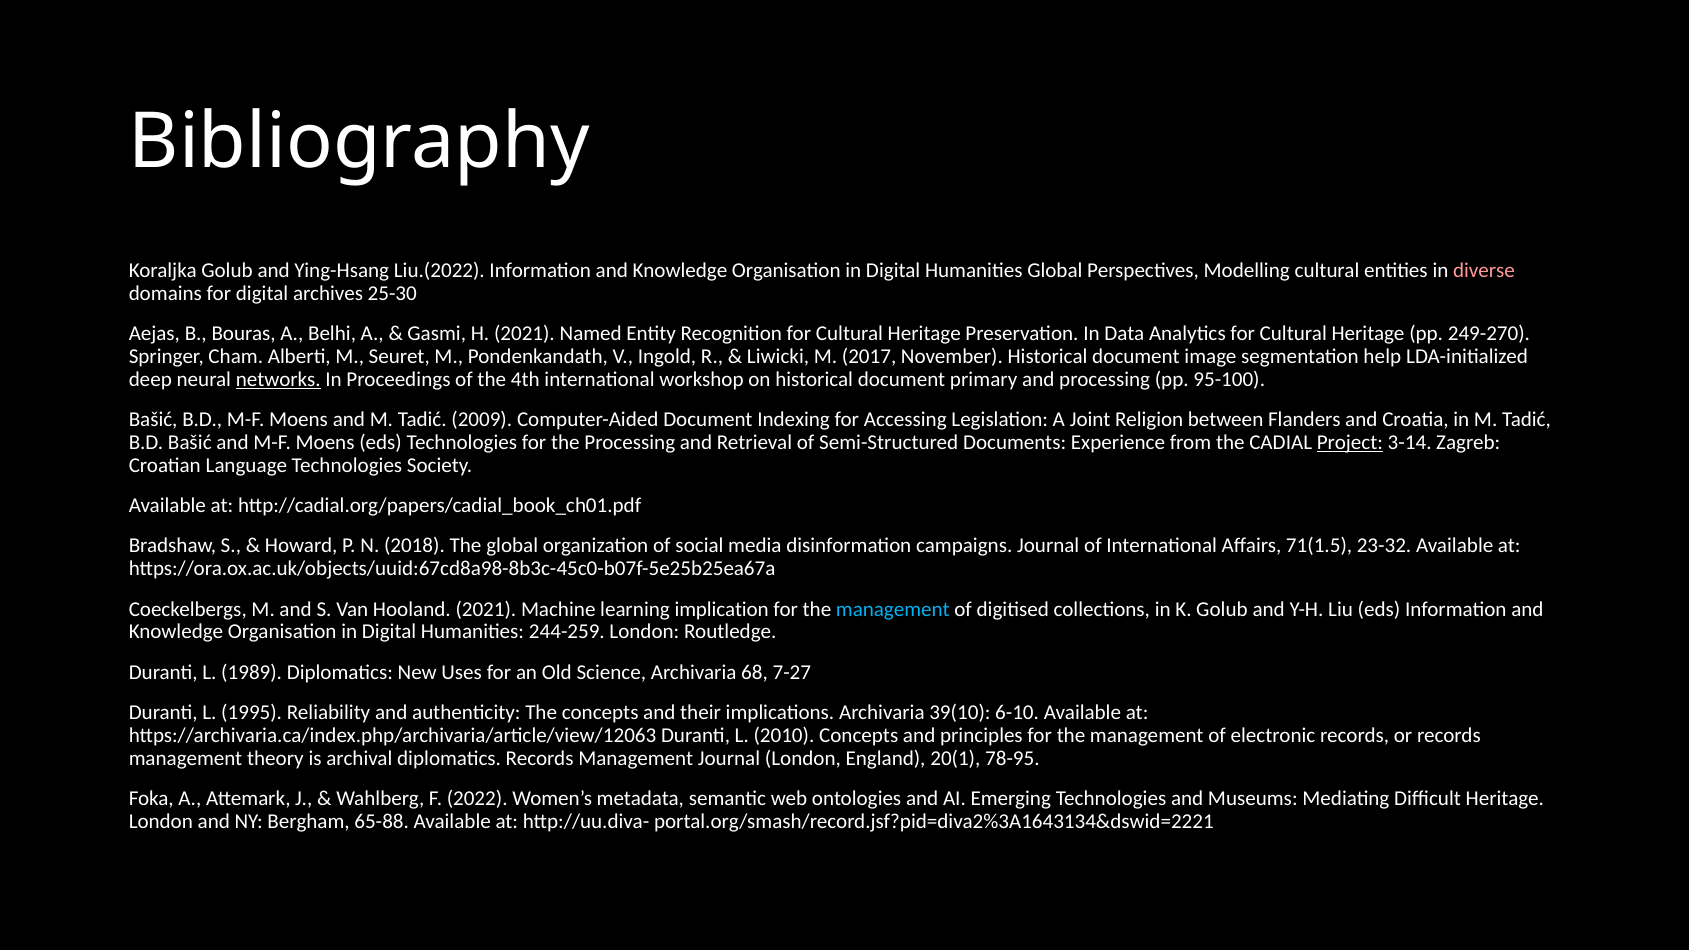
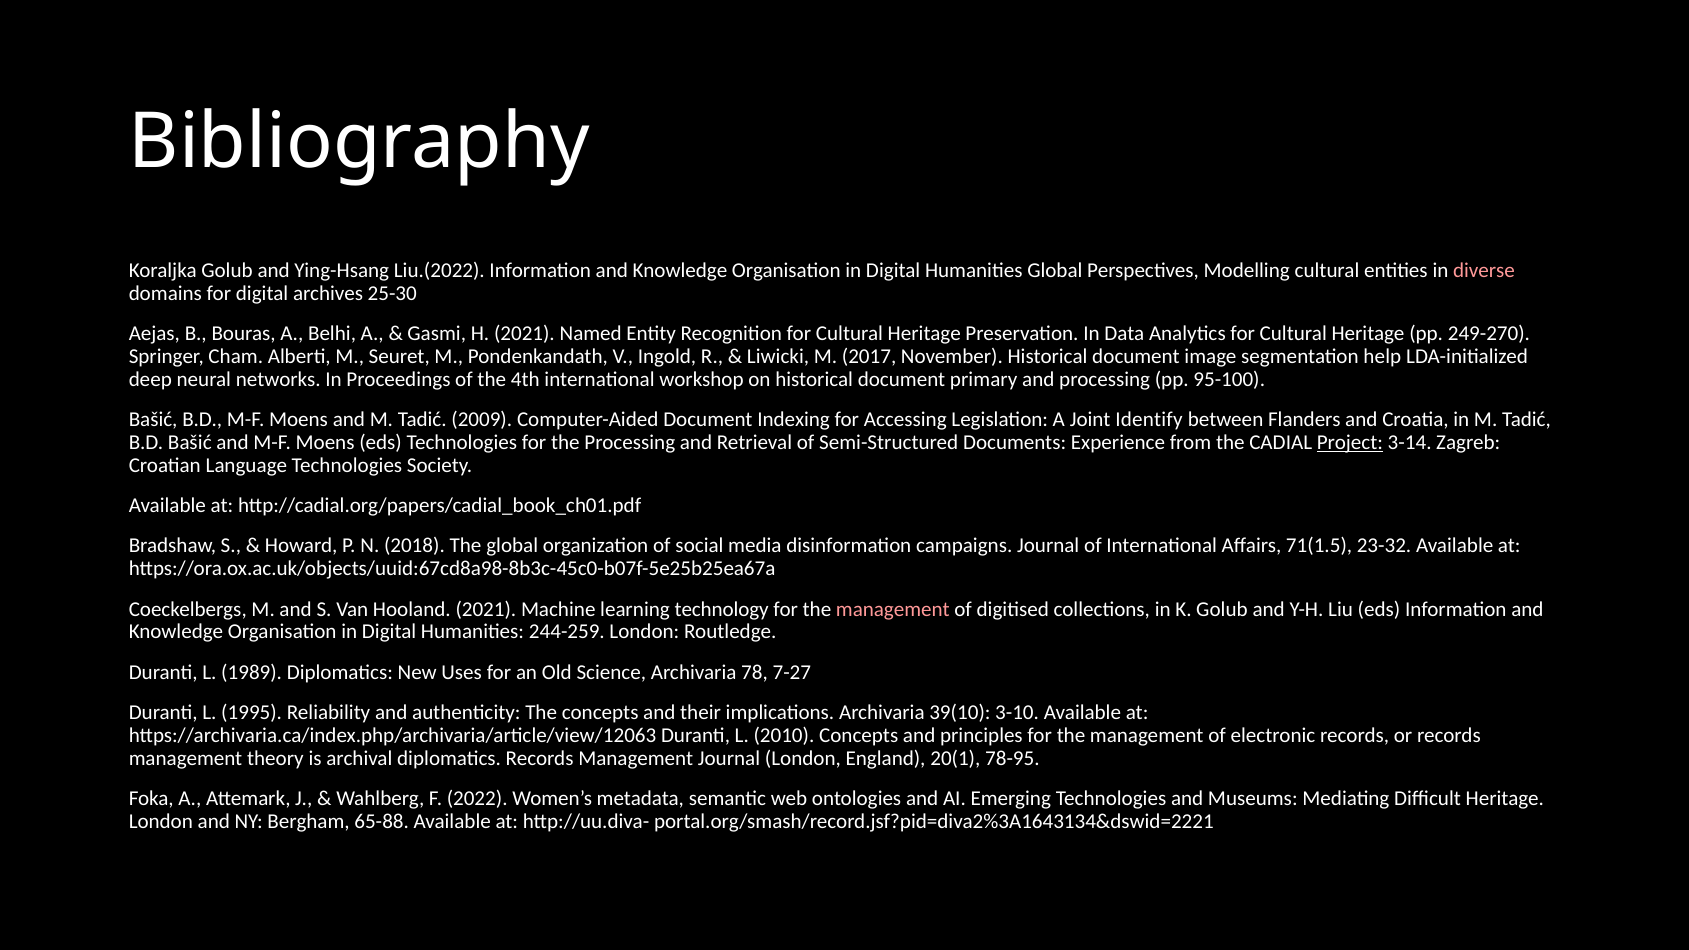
networks underline: present -> none
Religion: Religion -> Identify
implication: implication -> technology
management at (893, 609) colour: light blue -> pink
68: 68 -> 78
6-10: 6-10 -> 3-10
